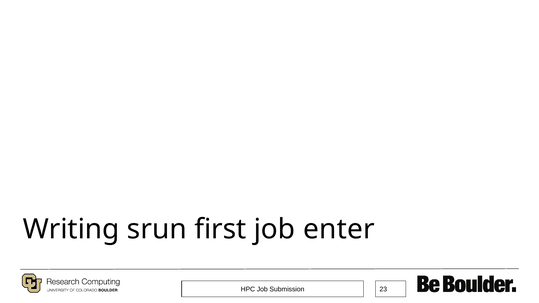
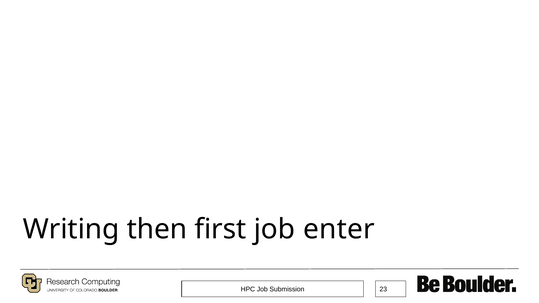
srun: srun -> then
